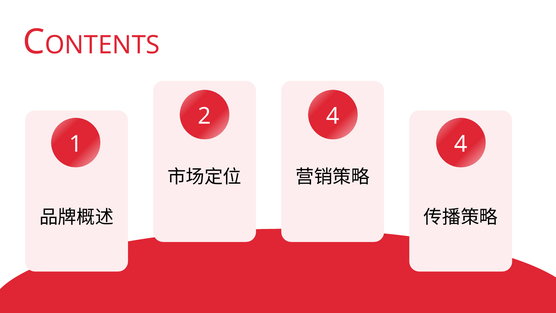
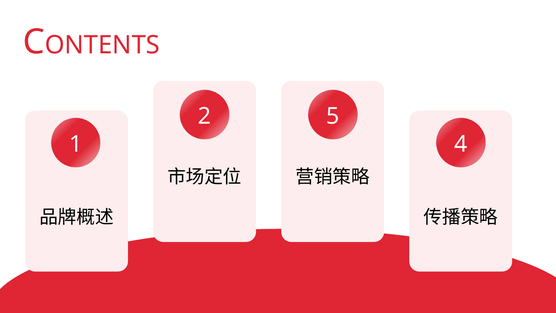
2 4: 4 -> 5
